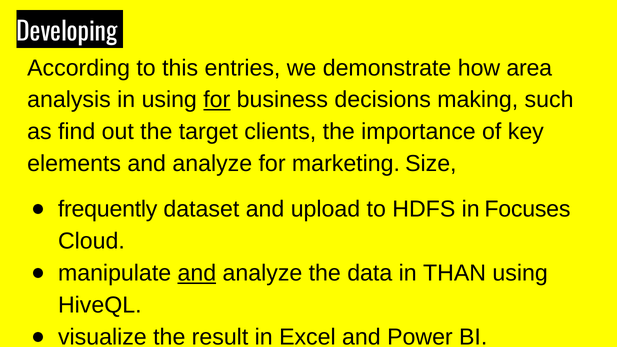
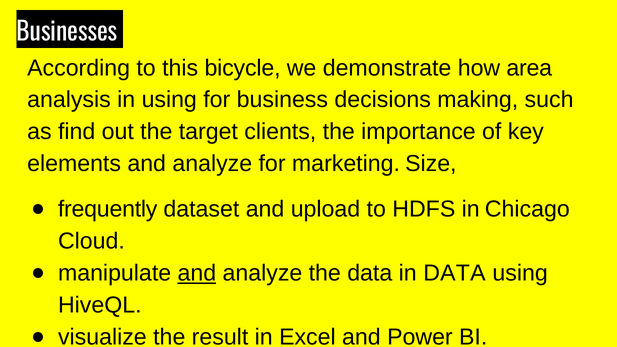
Developing: Developing -> Businesses
entries: entries -> bicycle
for at (217, 100) underline: present -> none
Focuses: Focuses -> Chicago
in THAN: THAN -> DATA
